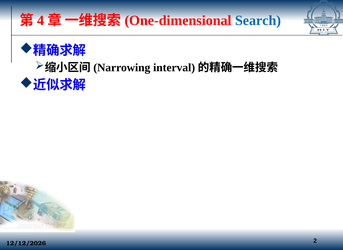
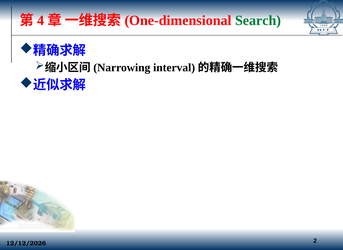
Search colour: blue -> green
